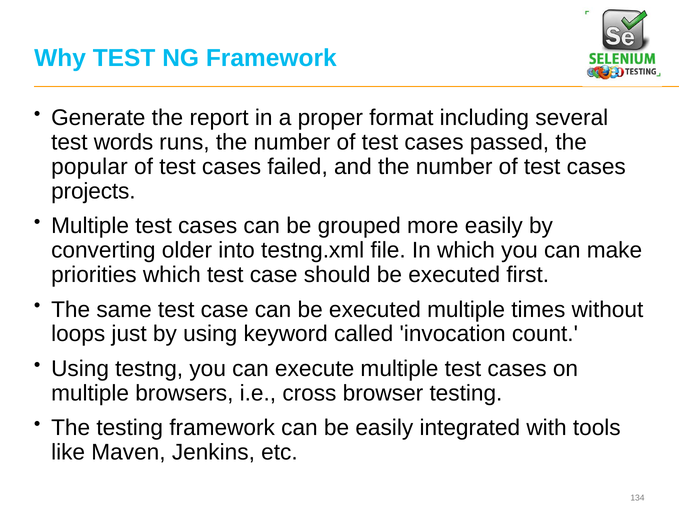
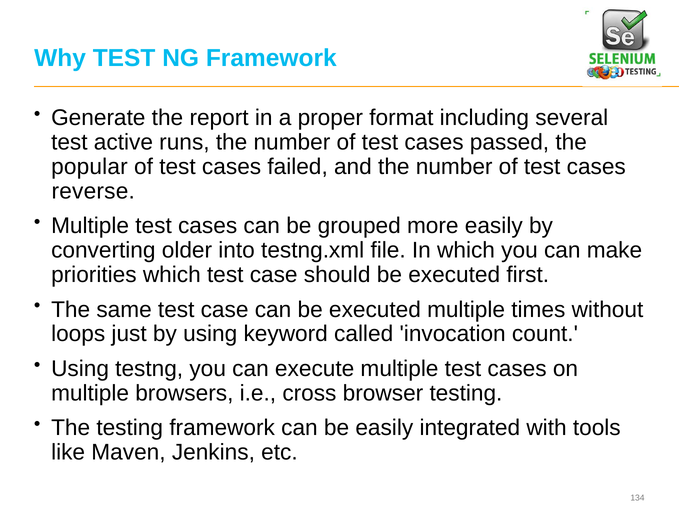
words: words -> active
projects: projects -> reverse
